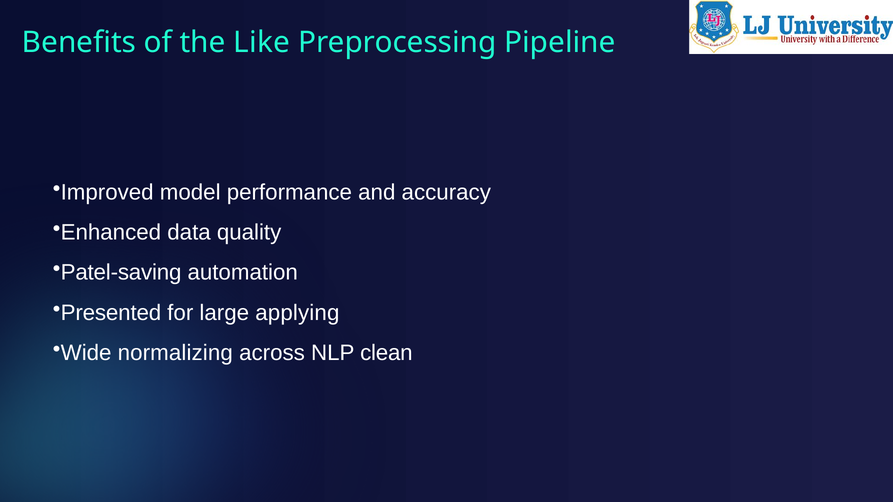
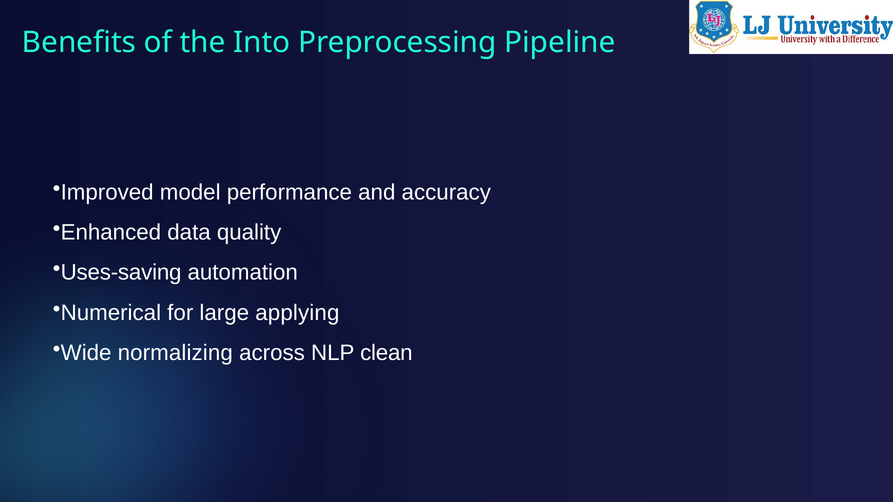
Like: Like -> Into
Patel-saving: Patel-saving -> Uses-saving
Presented: Presented -> Numerical
